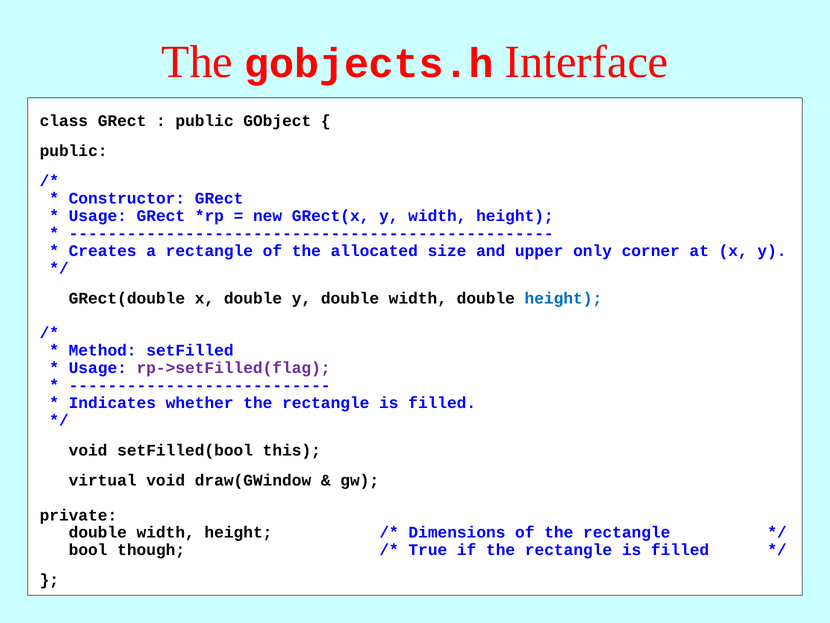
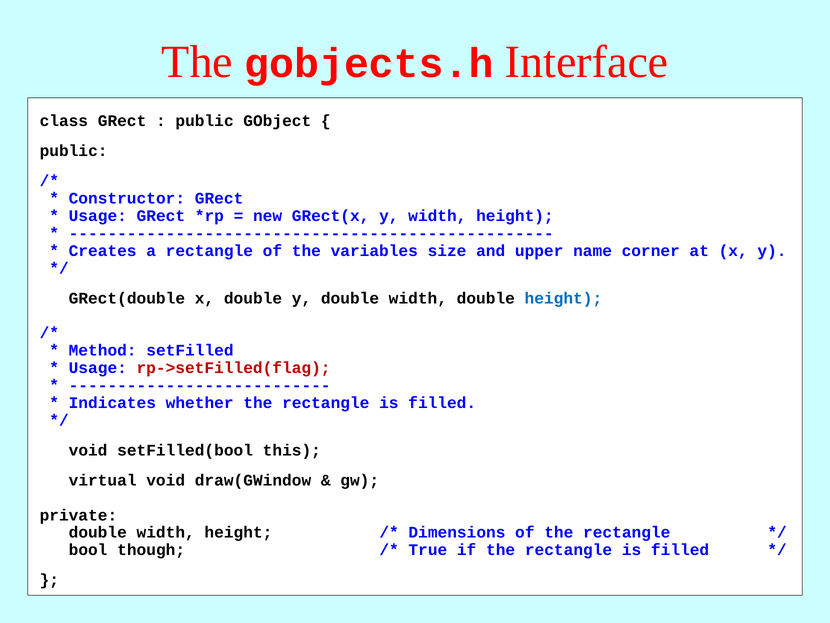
allocated: allocated -> variables
only: only -> name
rp->setFilled(flag colour: purple -> red
